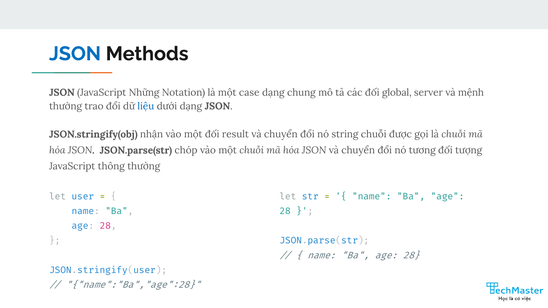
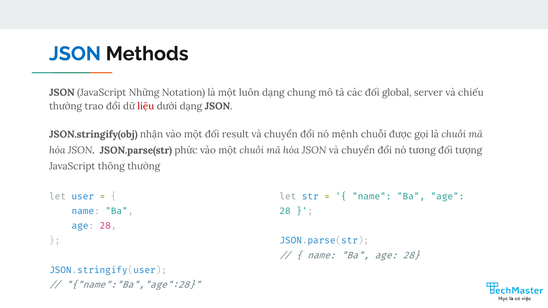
case: case -> luôn
mệnh: mệnh -> chiếu
liệu colour: blue -> red
string: string -> mệnh
chóp: chóp -> phức
